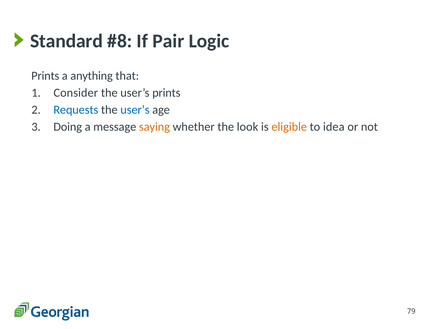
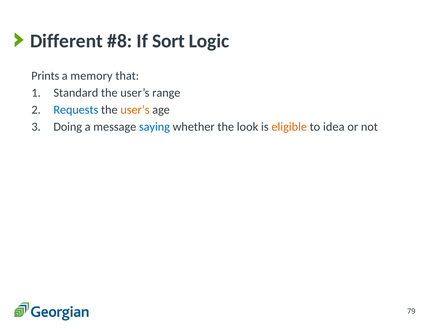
Standard: Standard -> Different
Pair: Pair -> Sort
anything: anything -> memory
Consider: Consider -> Standard
user’s prints: prints -> range
user’s at (135, 110) colour: blue -> orange
saying colour: orange -> blue
